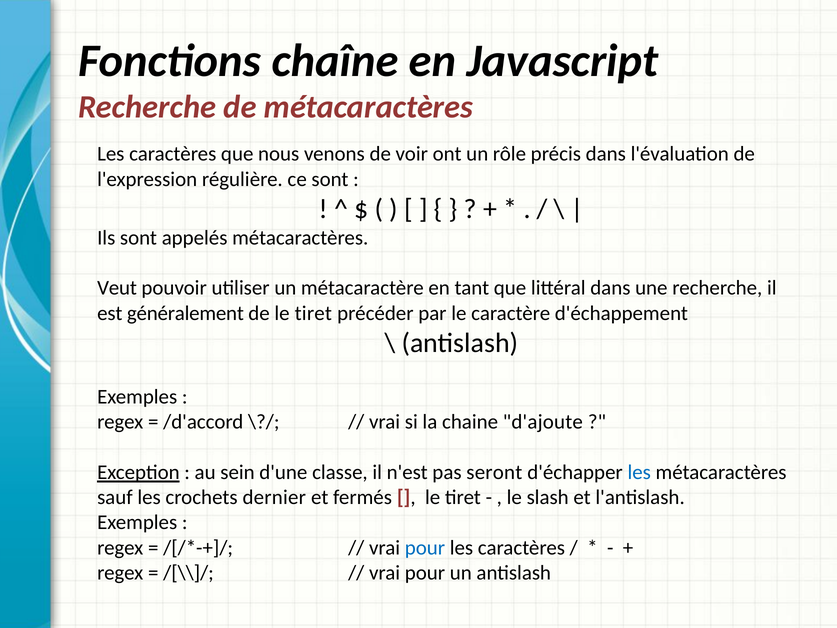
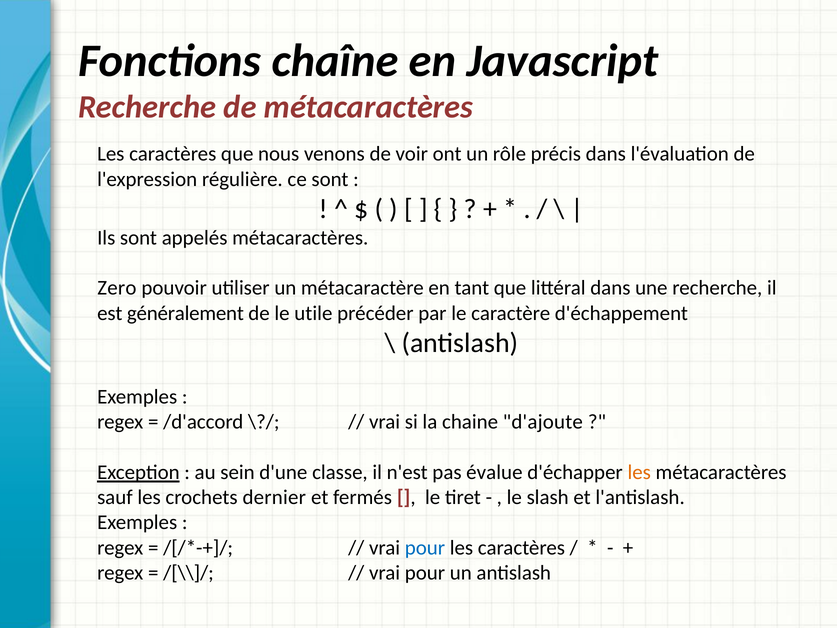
Veut: Veut -> Zero
de le tiret: tiret -> utile
seront: seront -> évalue
les at (639, 472) colour: blue -> orange
